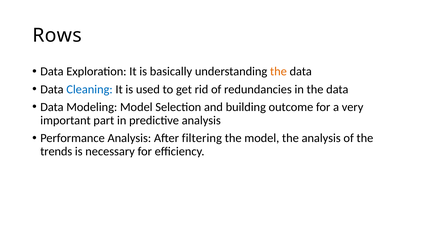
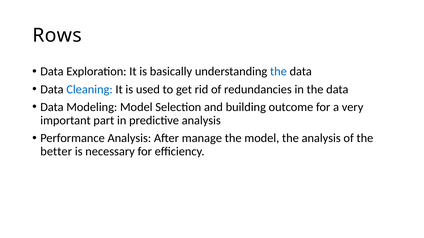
the at (278, 72) colour: orange -> blue
filtering: filtering -> manage
trends: trends -> better
